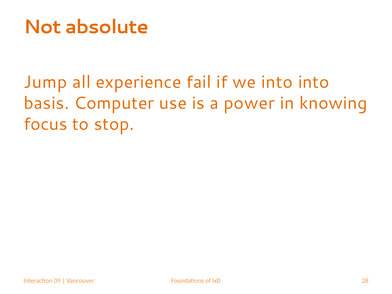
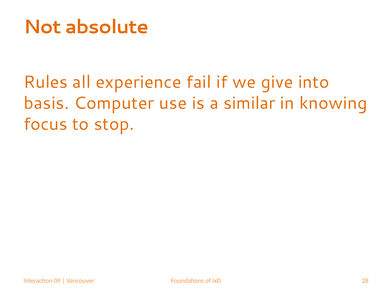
Jump: Jump -> Rules
we into: into -> give
power: power -> similar
